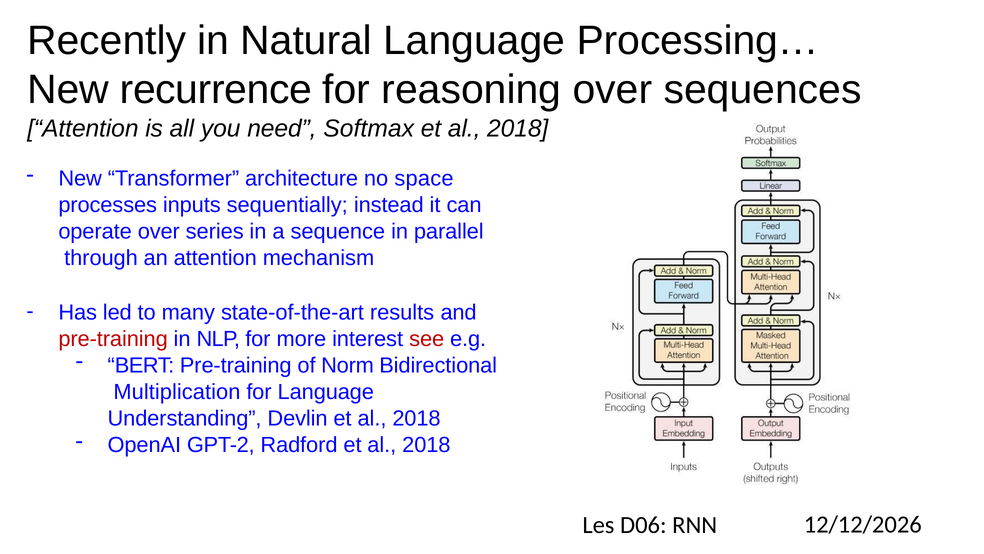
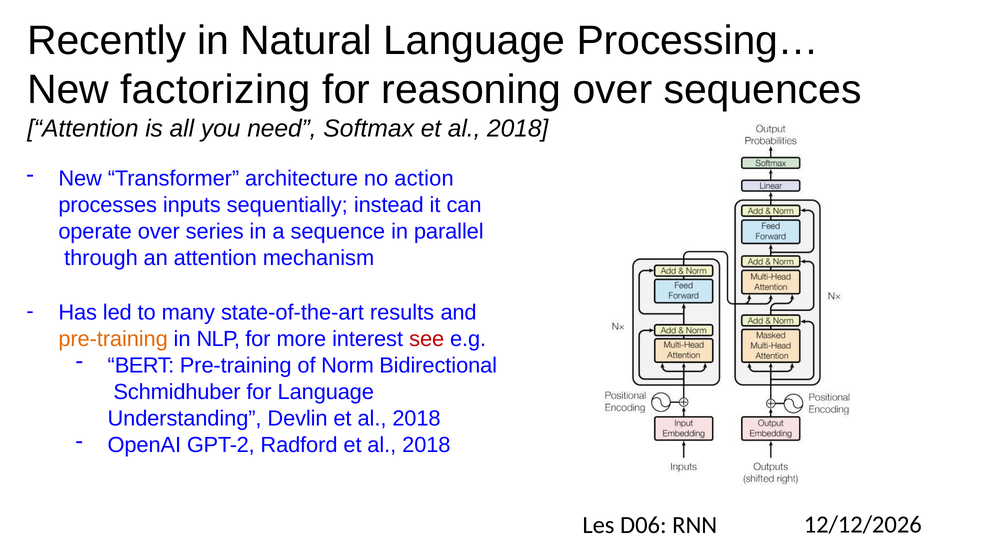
recurrence: recurrence -> factorizing
space: space -> action
pre-training at (113, 339) colour: red -> orange
Multiplication: Multiplication -> Schmidhuber
